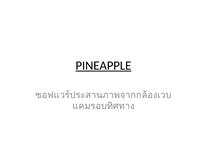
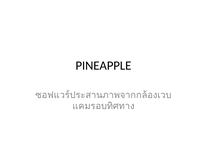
PINEAPPLE underline: present -> none
